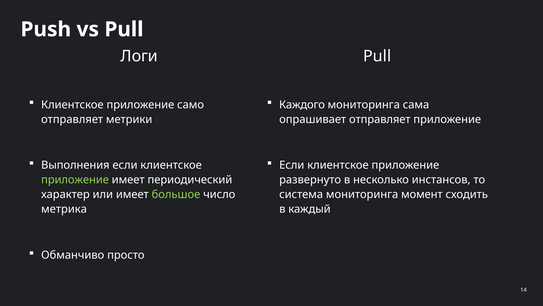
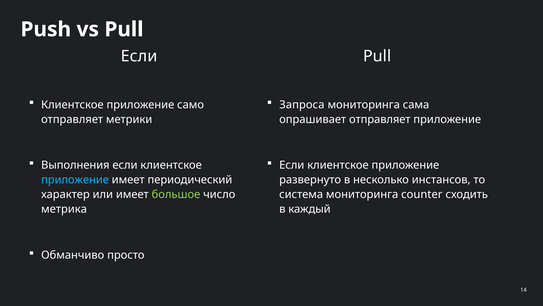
Логи at (139, 56): Логи -> Если
Каждого: Каждого -> Запроса
приложение at (75, 180) colour: light green -> light blue
момент: момент -> counter
